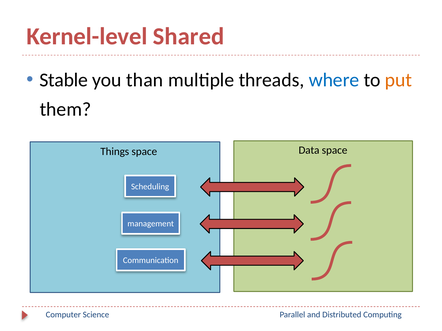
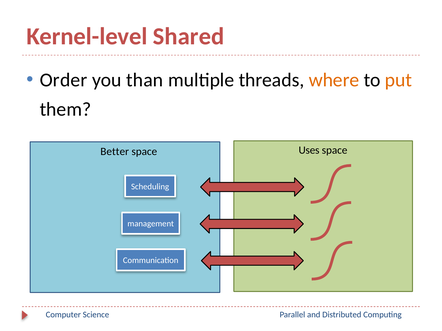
Stable: Stable -> Order
where colour: blue -> orange
Things: Things -> Better
Data: Data -> Uses
